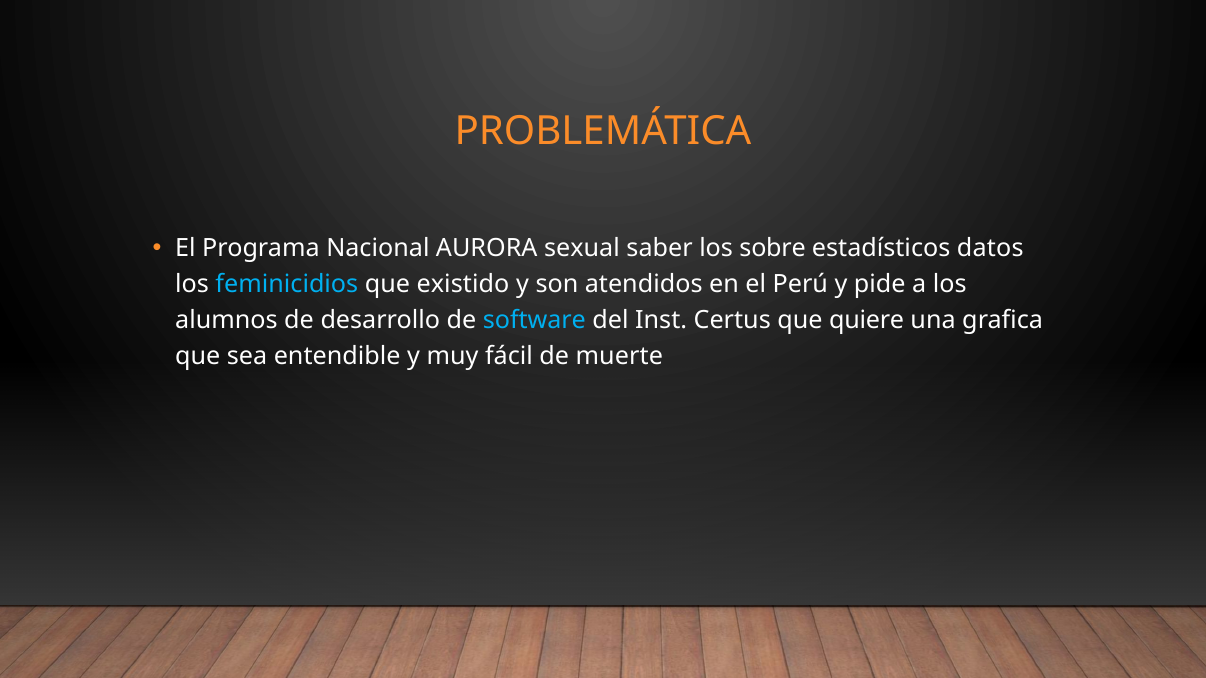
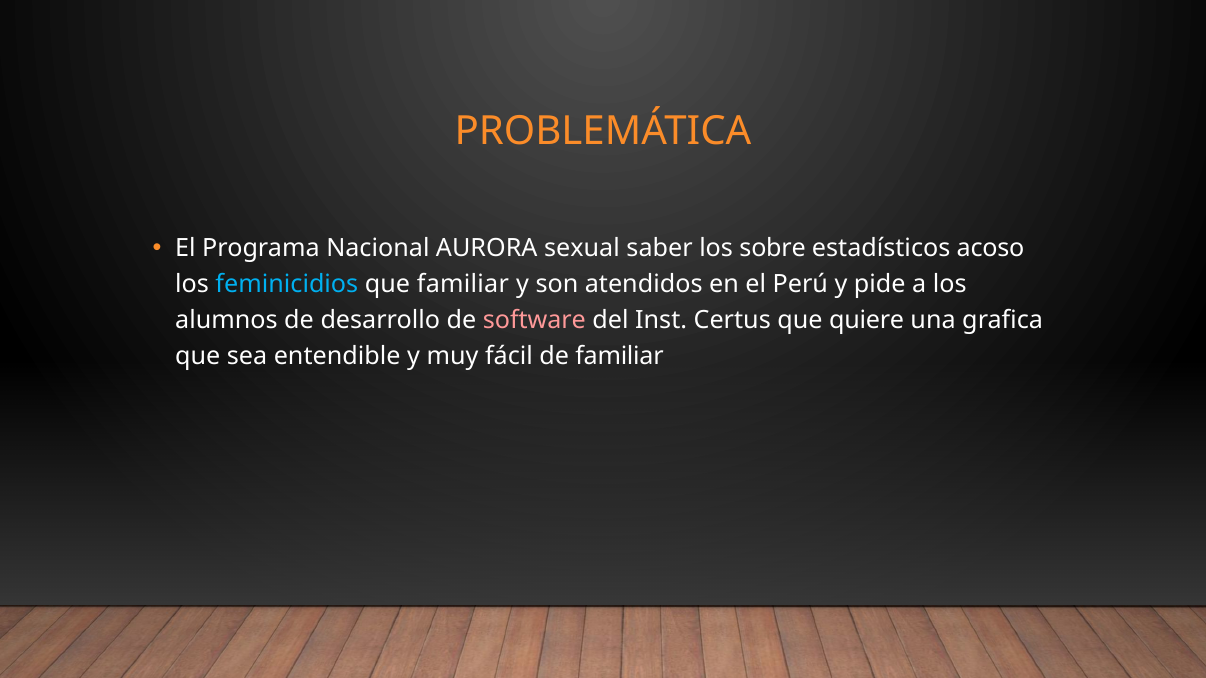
datos: datos -> acoso
que existido: existido -> familiar
software colour: light blue -> pink
de muerte: muerte -> familiar
